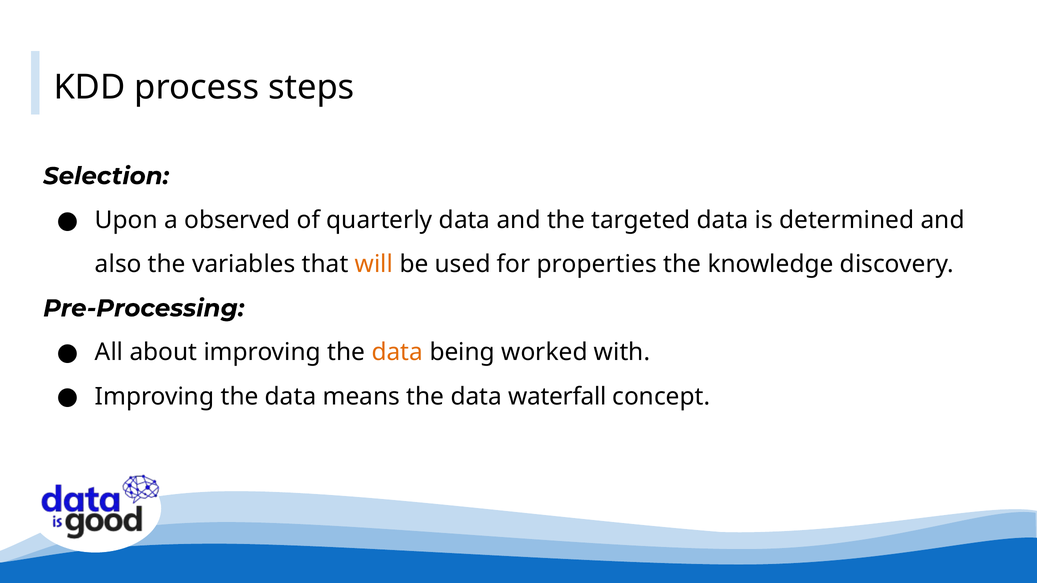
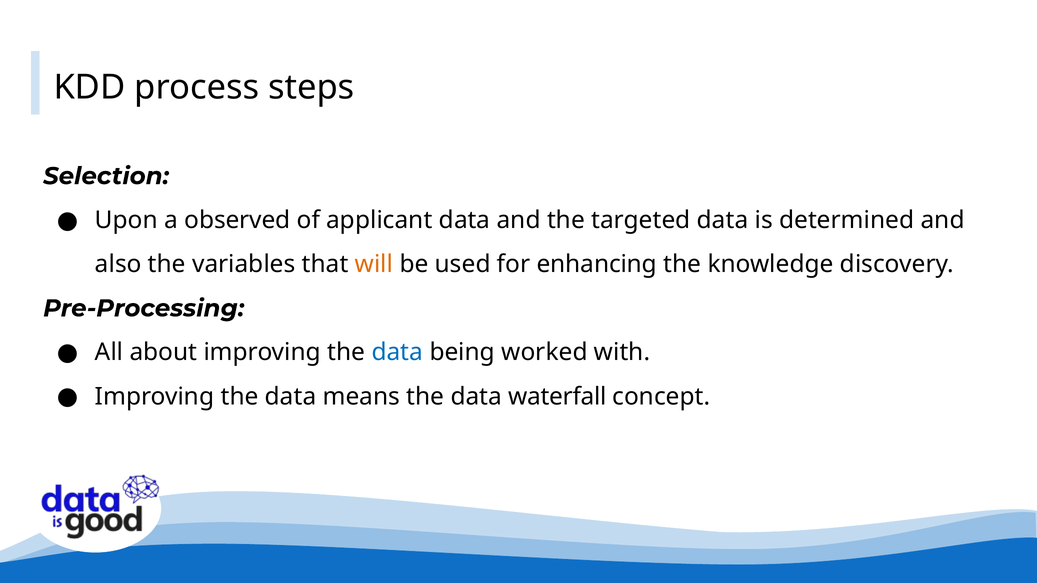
quarterly: quarterly -> applicant
properties: properties -> enhancing
data at (397, 353) colour: orange -> blue
